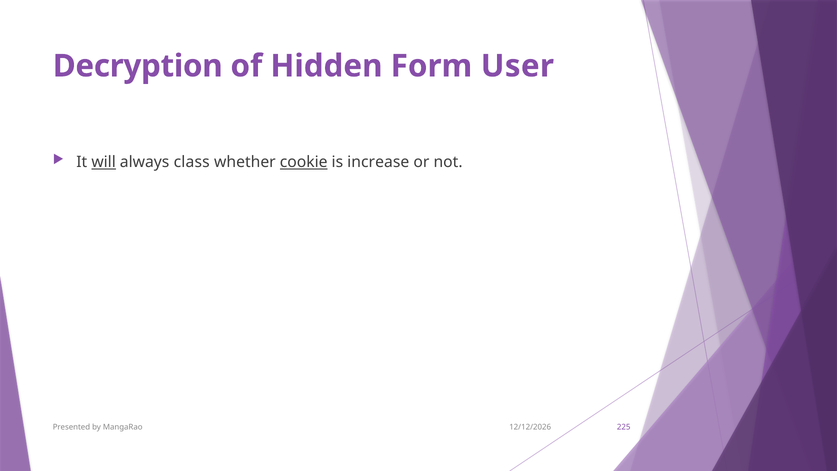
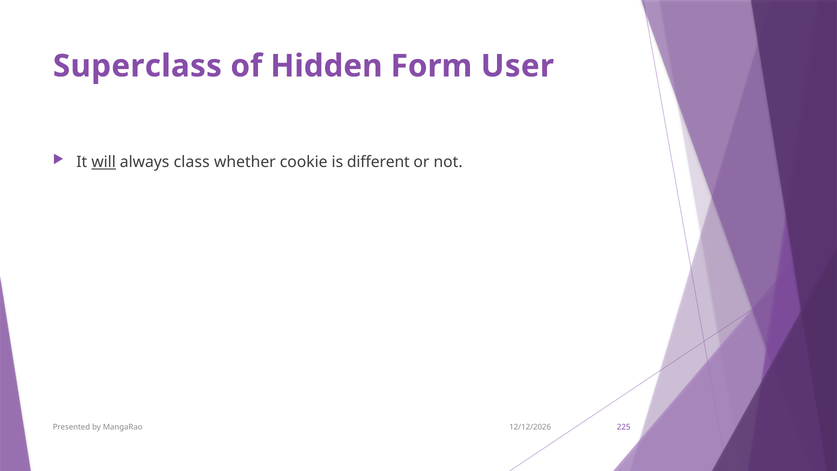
Decryption: Decryption -> Superclass
cookie underline: present -> none
increase: increase -> different
